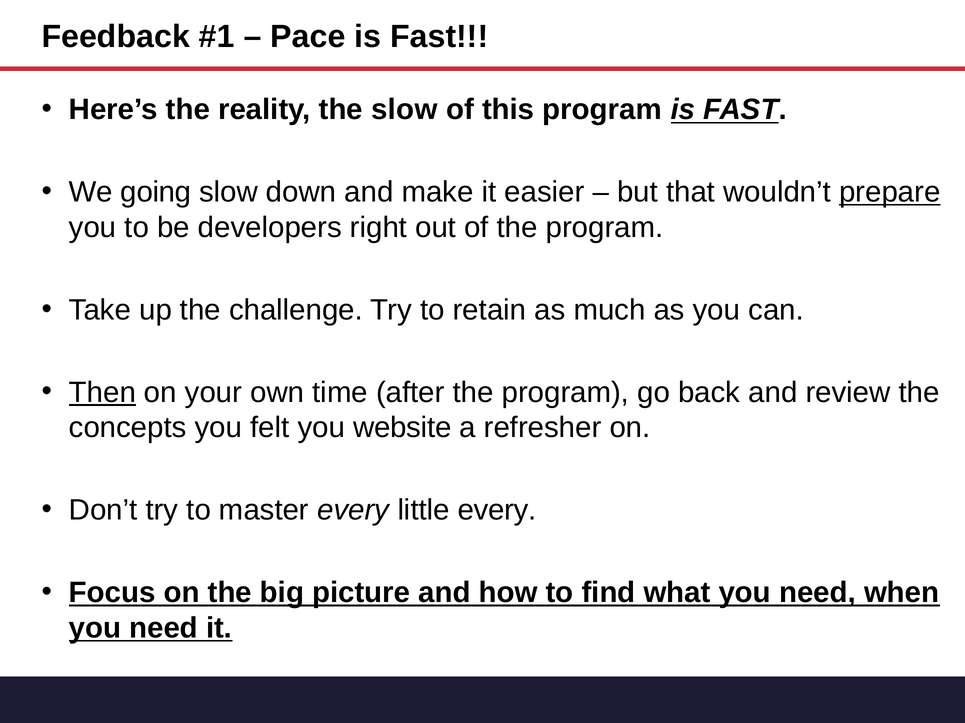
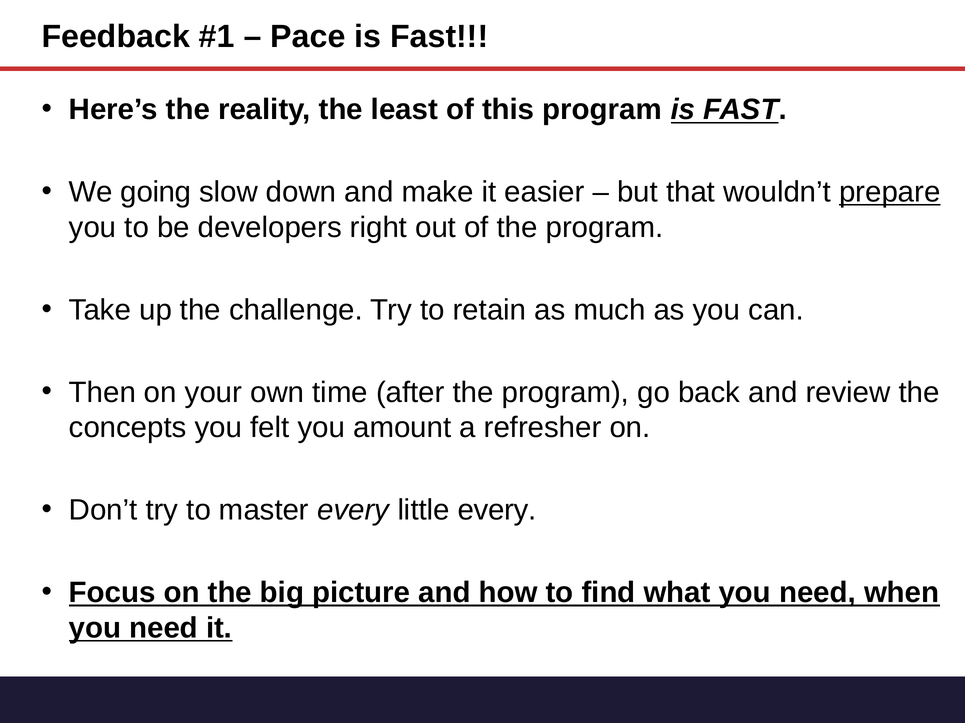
the slow: slow -> least
Then underline: present -> none
website: website -> amount
